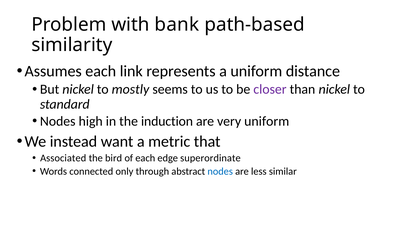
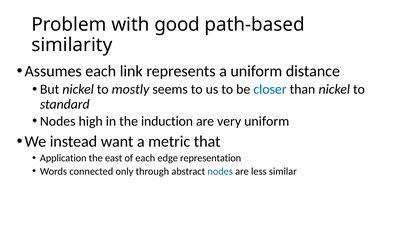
bank: bank -> good
closer colour: purple -> blue
Associated: Associated -> Application
bird: bird -> east
superordinate: superordinate -> representation
